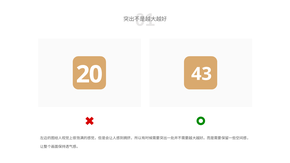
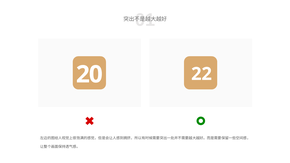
43: 43 -> 22
